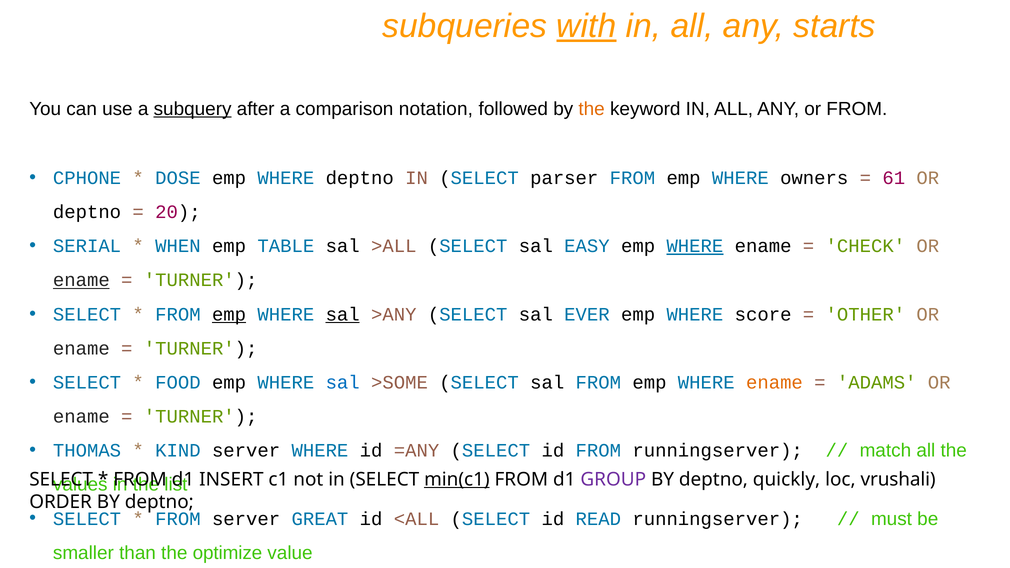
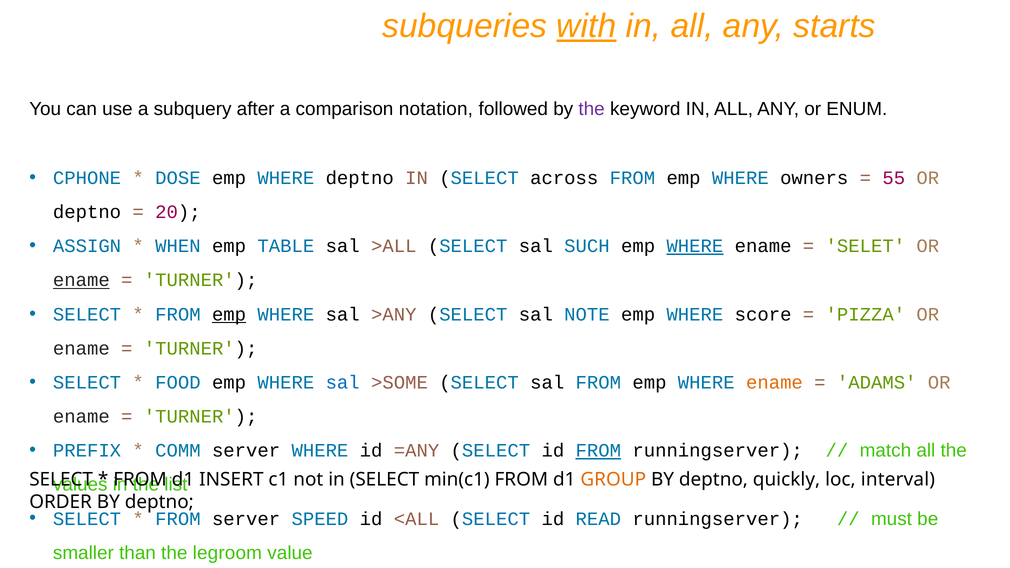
subquery underline: present -> none
the at (592, 109) colour: orange -> purple
or FROM: FROM -> ENUM
parser: parser -> across
61: 61 -> 55
SERIAL: SERIAL -> ASSIGN
EASY: EASY -> SUCH
CHECK: CHECK -> SELET
sal at (343, 314) underline: present -> none
EVER: EVER -> NOTE
OTHER: OTHER -> PIZZA
THOMAS: THOMAS -> PREFIX
KIND: KIND -> COMM
FROM at (598, 451) underline: none -> present
min(c1 underline: present -> none
GROUP colour: purple -> orange
vrushali: vrushali -> interval
GREAT: GREAT -> SPEED
optimize: optimize -> legroom
